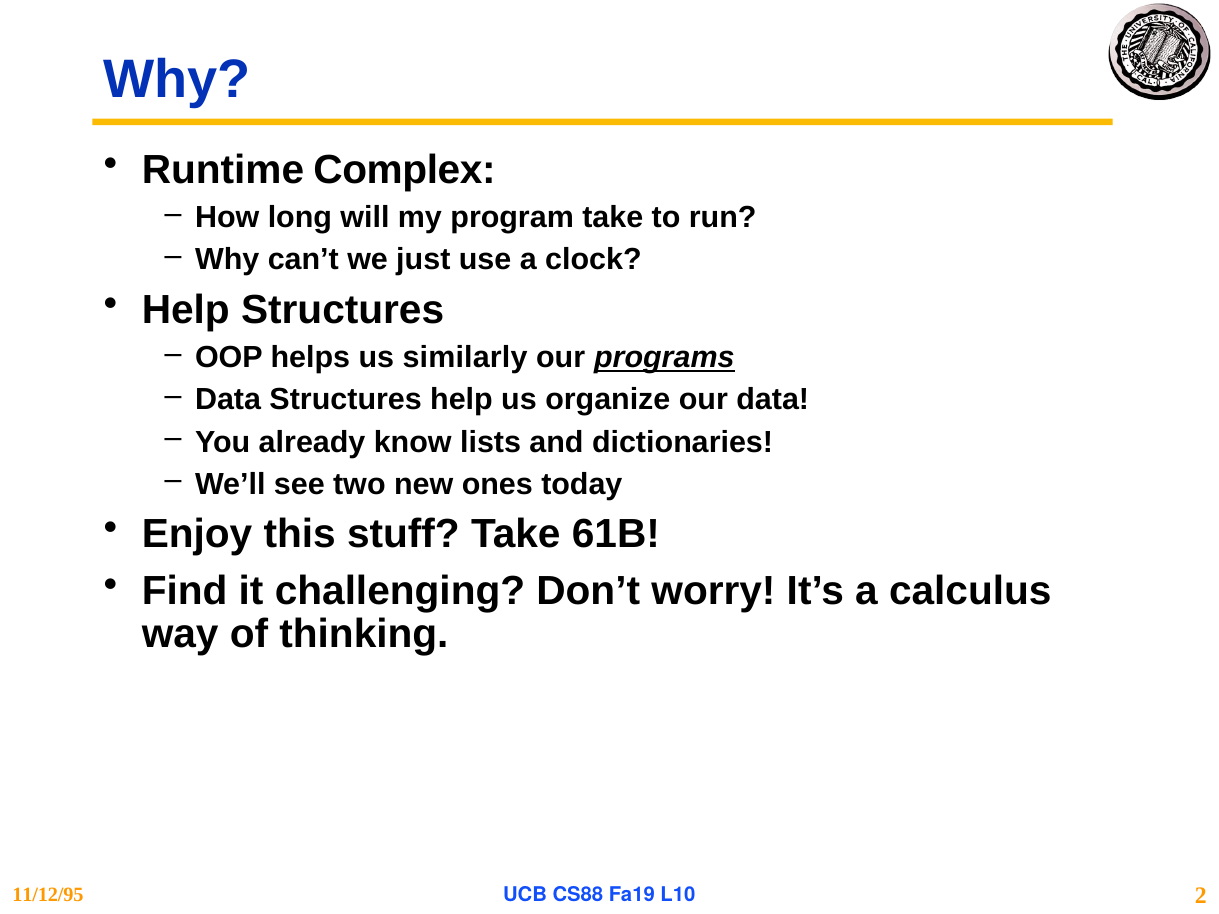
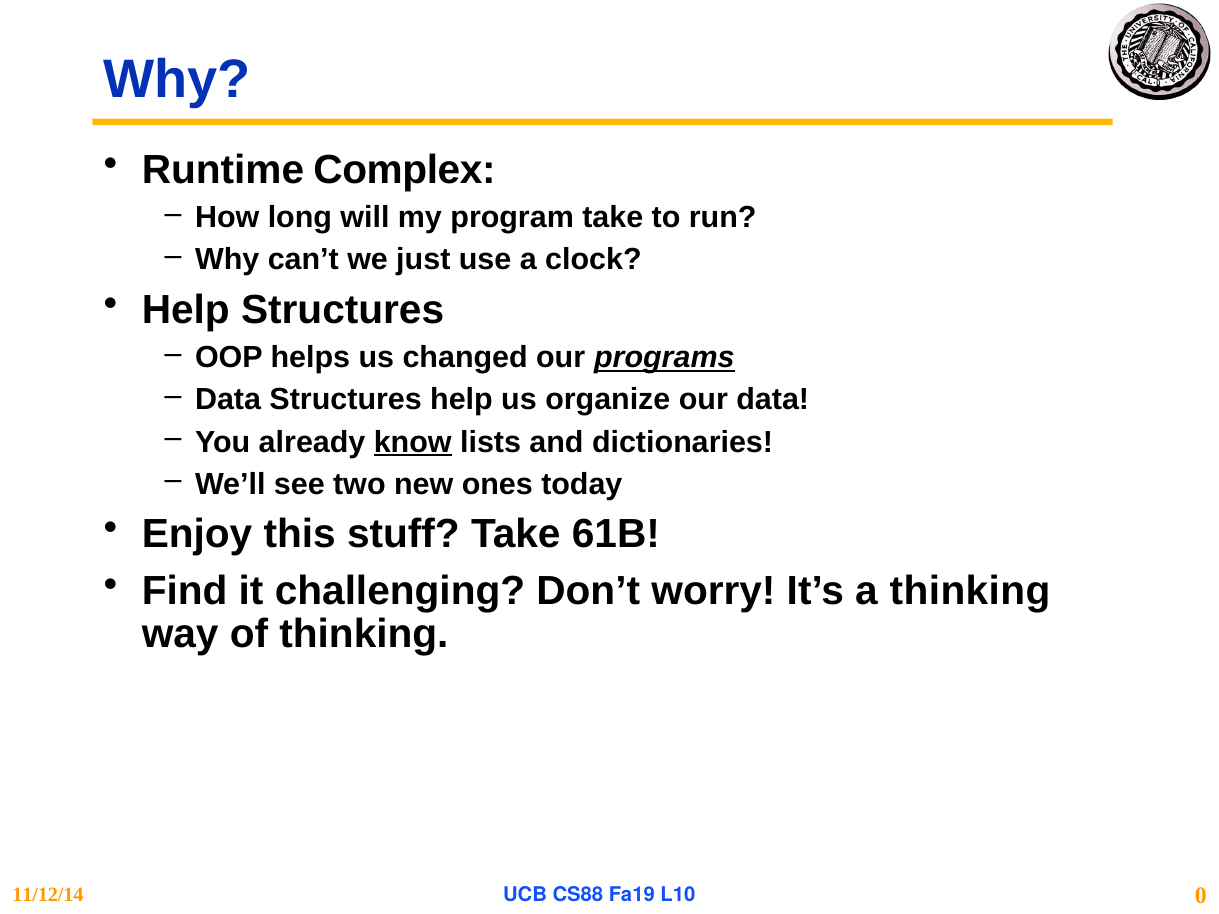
similarly: similarly -> changed
know underline: none -> present
a calculus: calculus -> thinking
11/12/95: 11/12/95 -> 11/12/14
2: 2 -> 0
